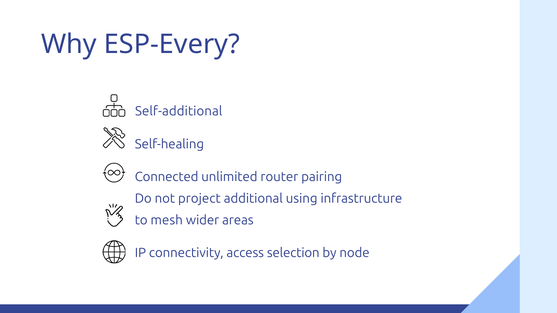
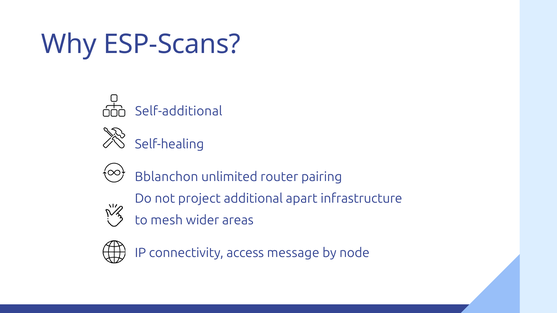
ESP-Every: ESP-Every -> ESP-Scans
Connected: Connected -> Bblanchon
using: using -> apart
selection: selection -> message
